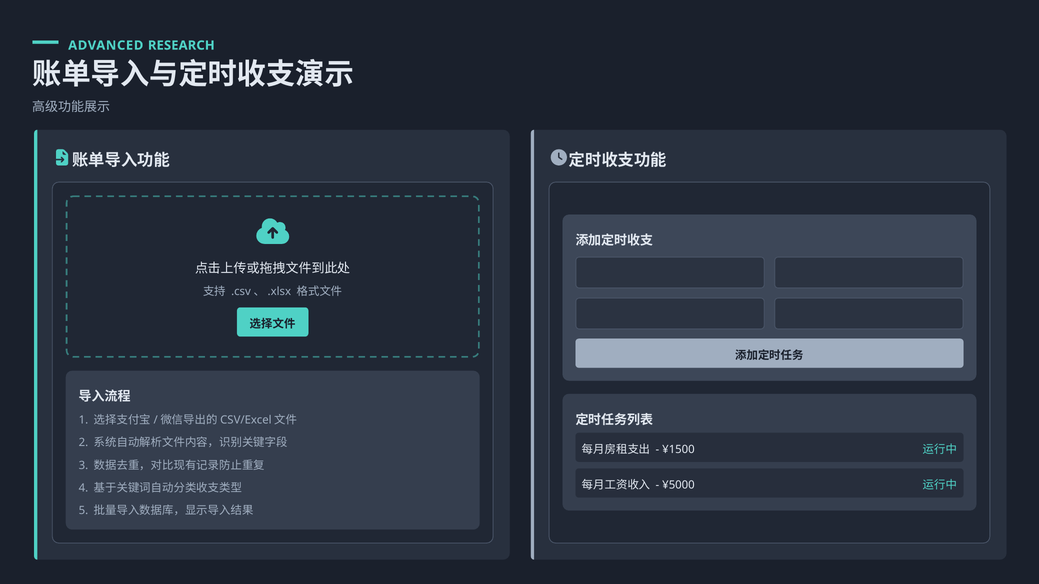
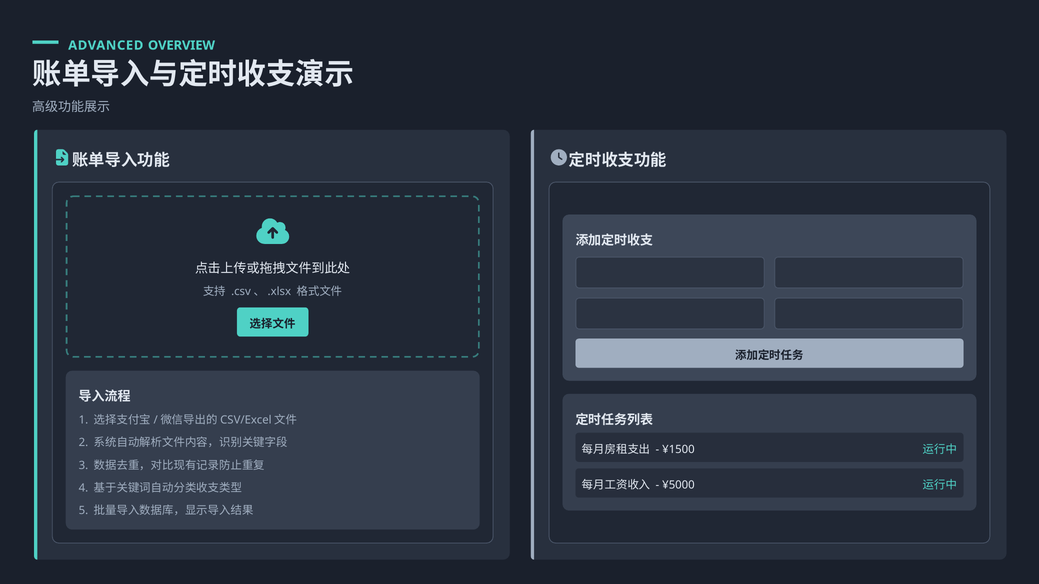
RESEARCH: RESEARCH -> OVERVIEW
